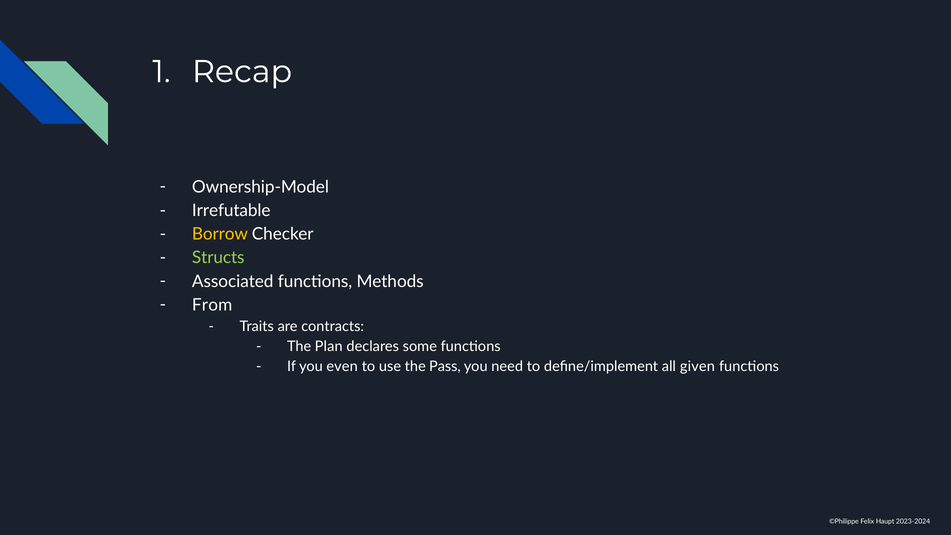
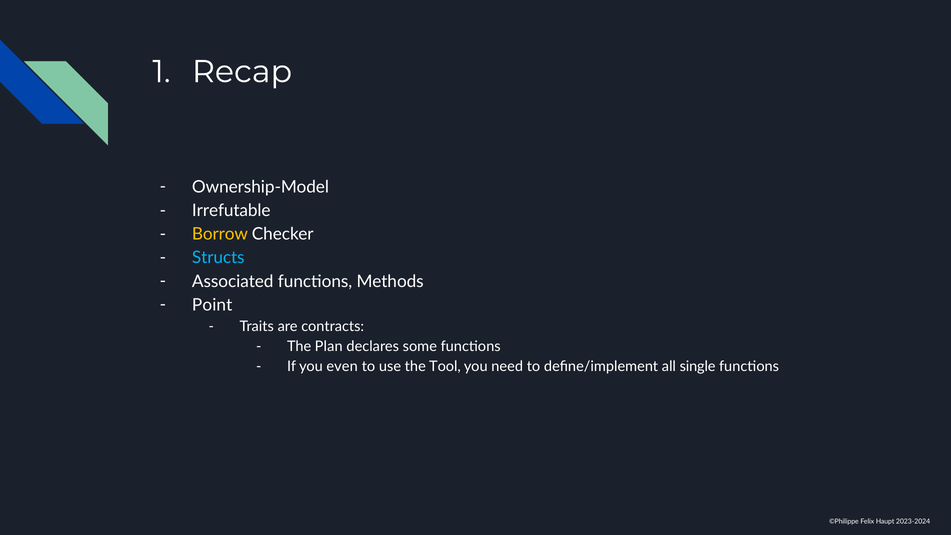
Structs colour: light green -> light blue
From: From -> Point
Pass: Pass -> Tool
given: given -> single
